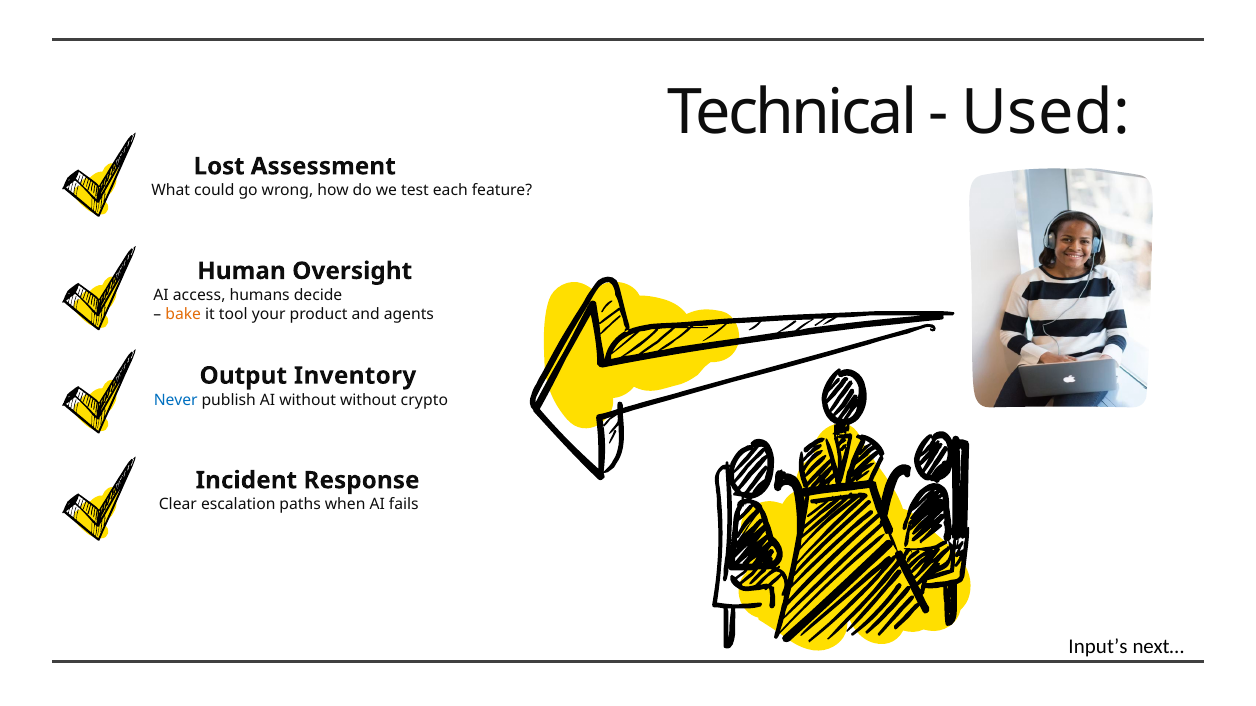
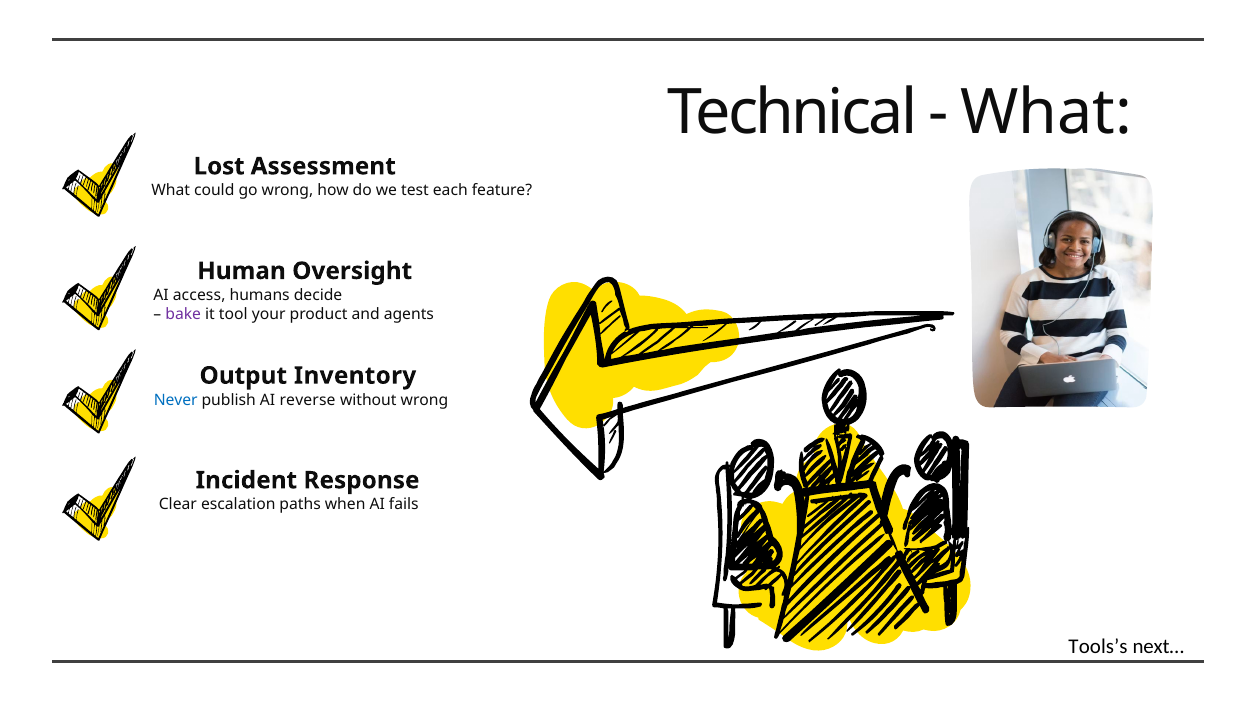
Used at (1046, 113): Used -> What
bake colour: orange -> purple
AI without: without -> reverse
without crypto: crypto -> wrong
Input’s: Input’s -> Tools’s
